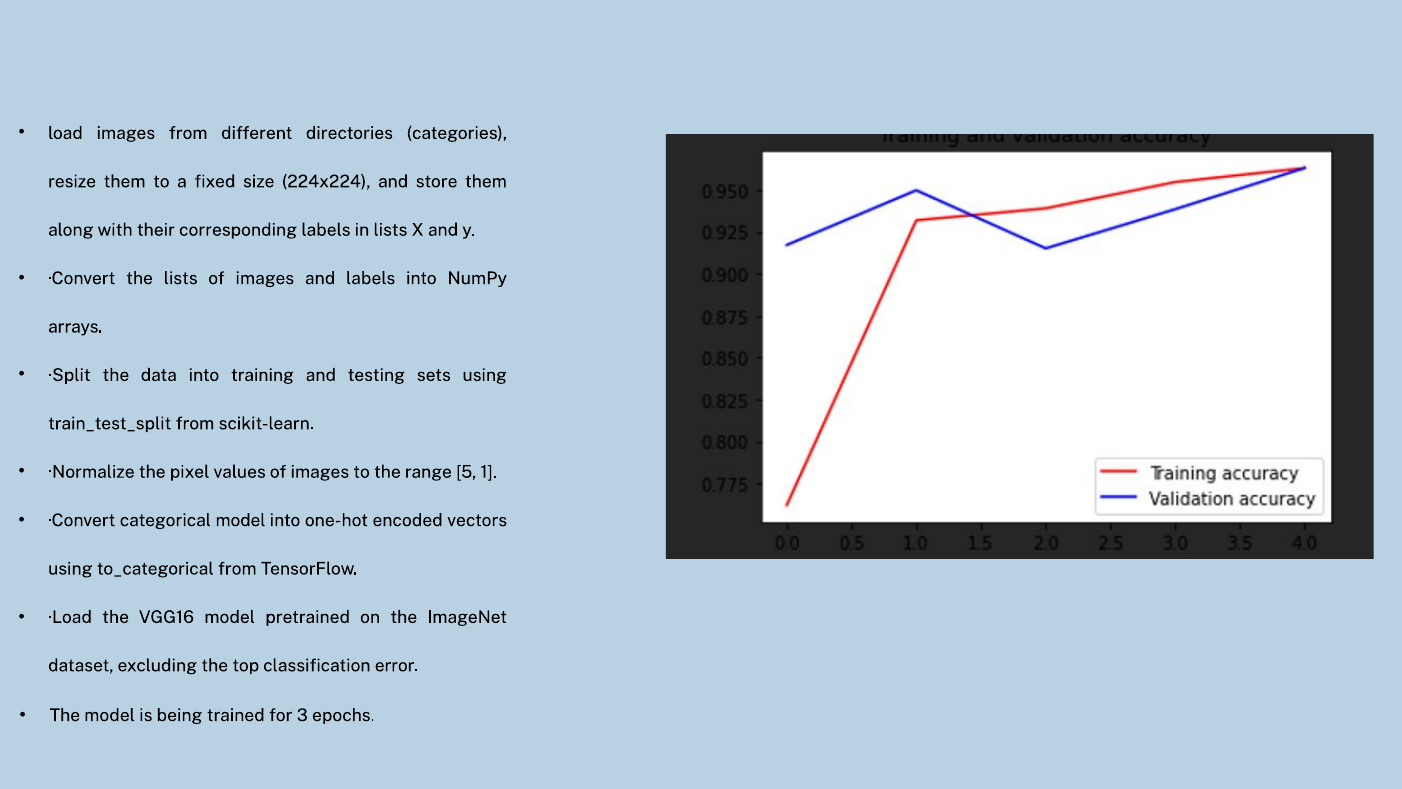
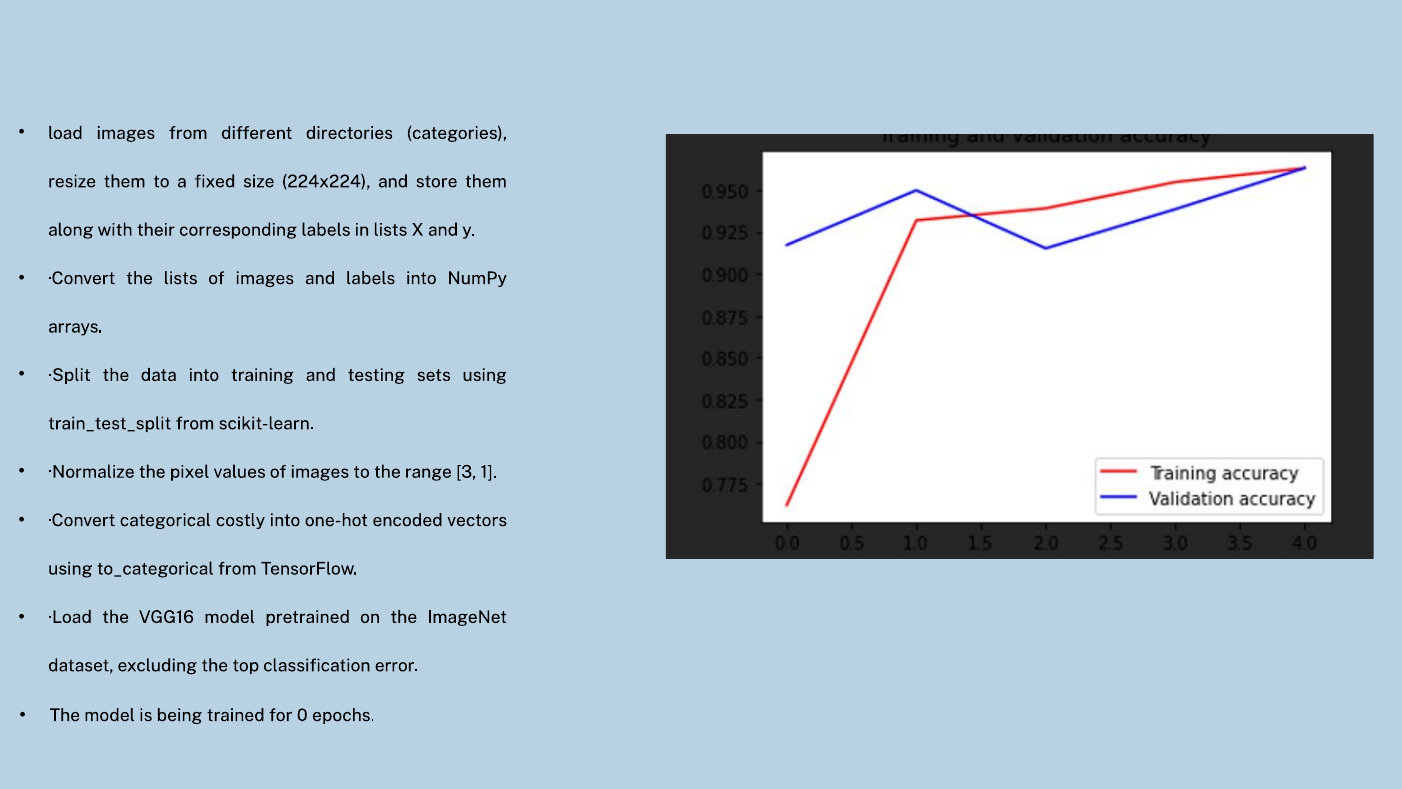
5: 5 -> 3
categorical model: model -> costly
3: 3 -> 0
